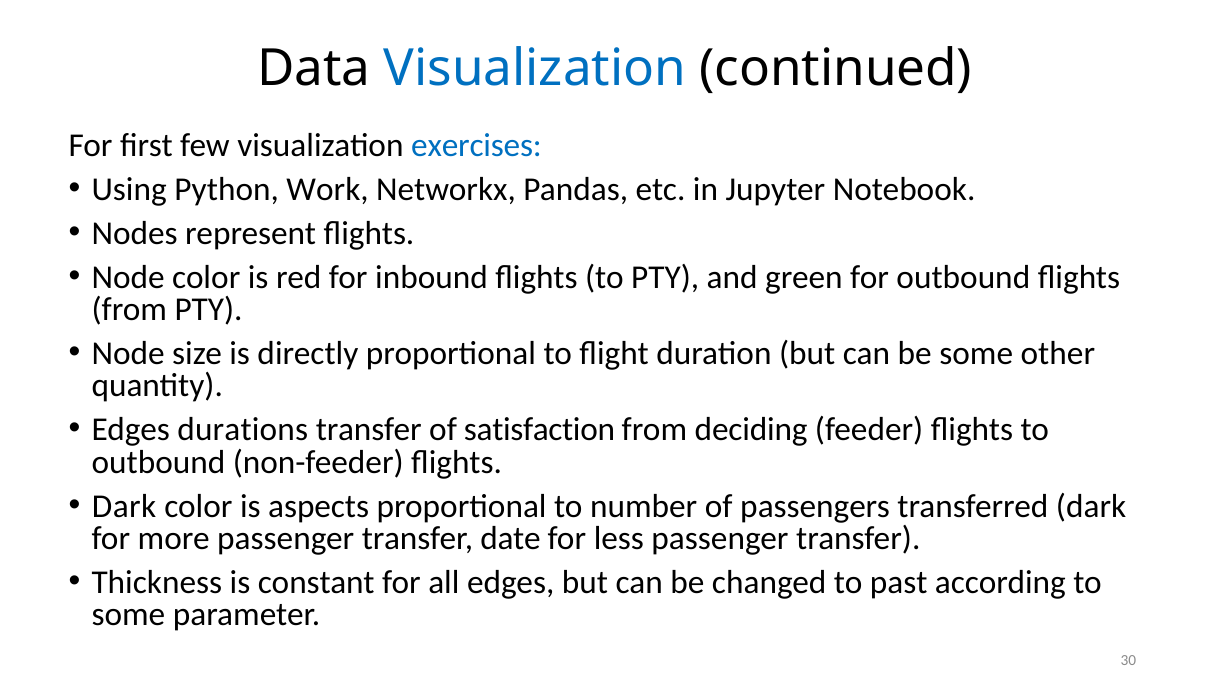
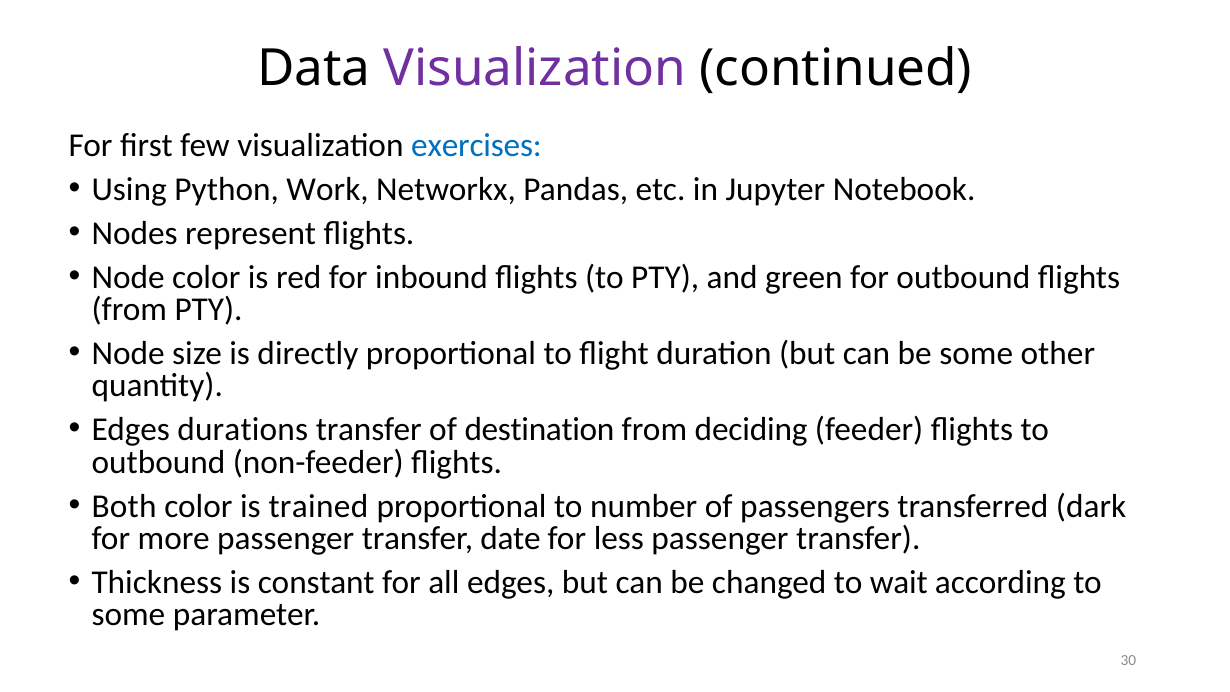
Visualization at (535, 69) colour: blue -> purple
satisfaction: satisfaction -> destination
Dark at (124, 506): Dark -> Both
aspects: aspects -> trained
past: past -> wait
